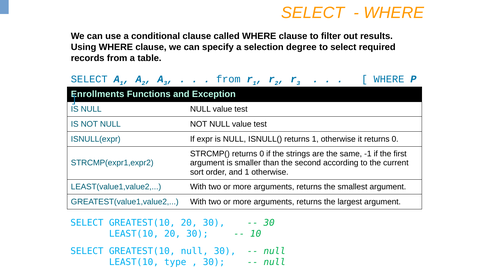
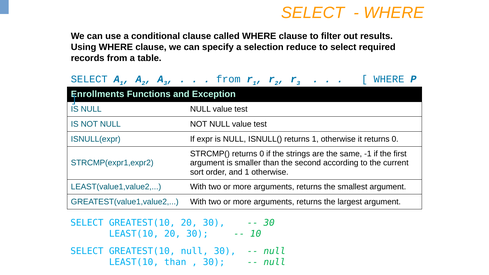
degree: degree -> reduce
LEAST(10 type: type -> than
